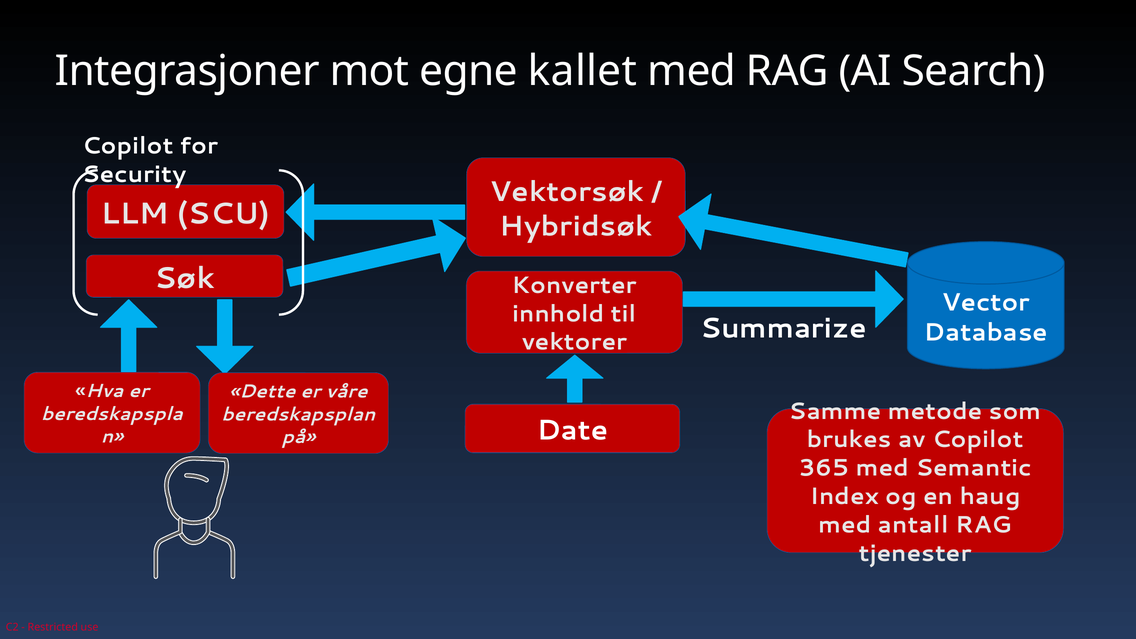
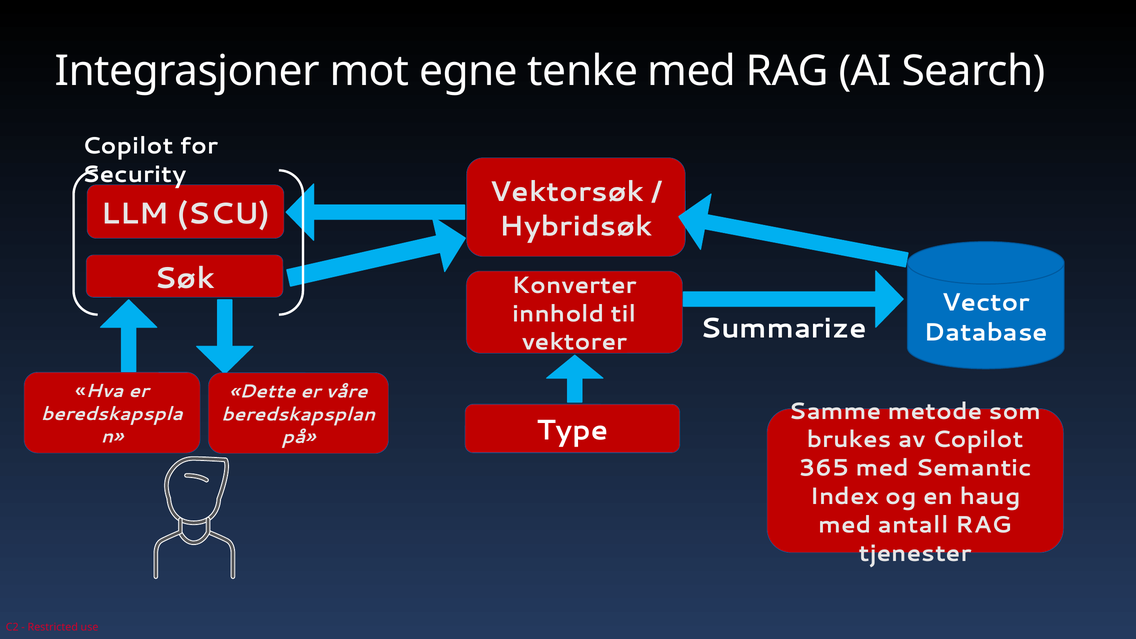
kallet: kallet -> tenke
Date: Date -> Type
